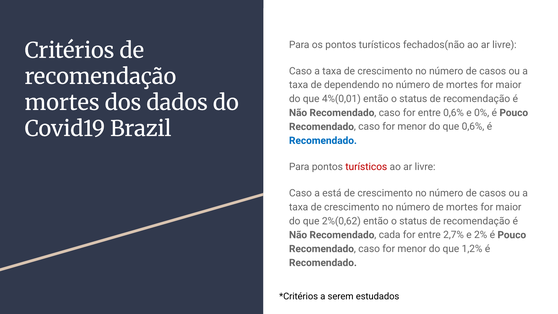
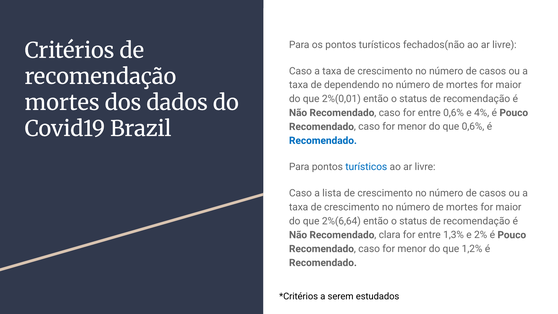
4%(0,01: 4%(0,01 -> 2%(0,01
0%: 0% -> 4%
turísticos at (366, 167) colour: red -> blue
está: está -> lista
2%(0,62: 2%(0,62 -> 2%(6,64
cada: cada -> clara
2,7%: 2,7% -> 1,3%
